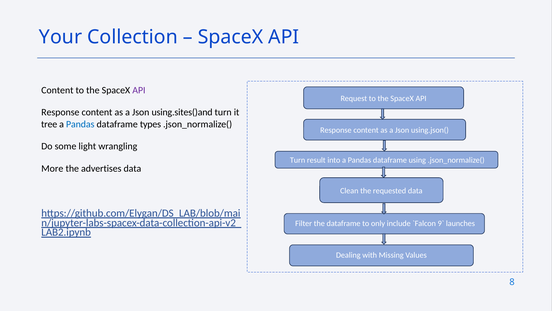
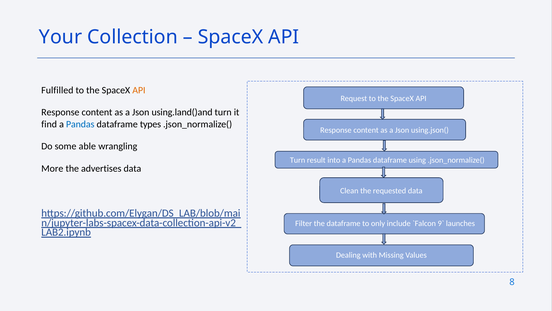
Content at (57, 90): Content -> Fulfilled
API at (139, 90) colour: purple -> orange
using.sites()and: using.sites()and -> using.land()and
tree: tree -> find
light: light -> able
